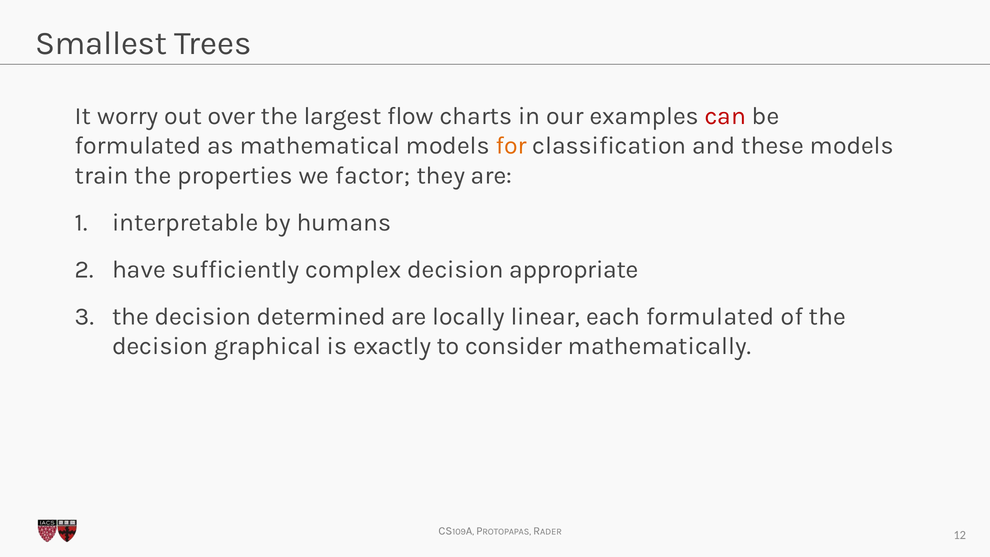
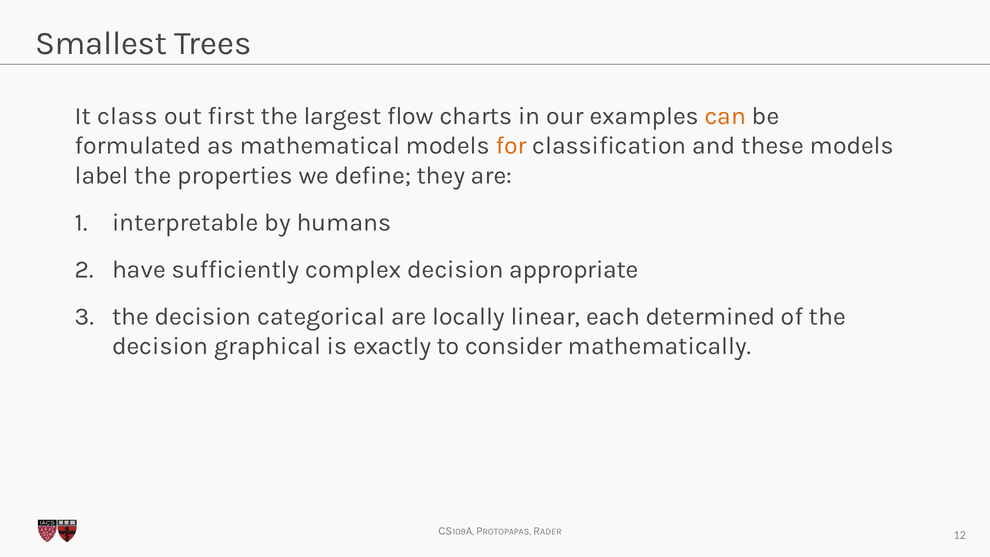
worry: worry -> class
over: over -> first
can colour: red -> orange
train: train -> label
factor: factor -> define
determined: determined -> categorical
each formulated: formulated -> determined
